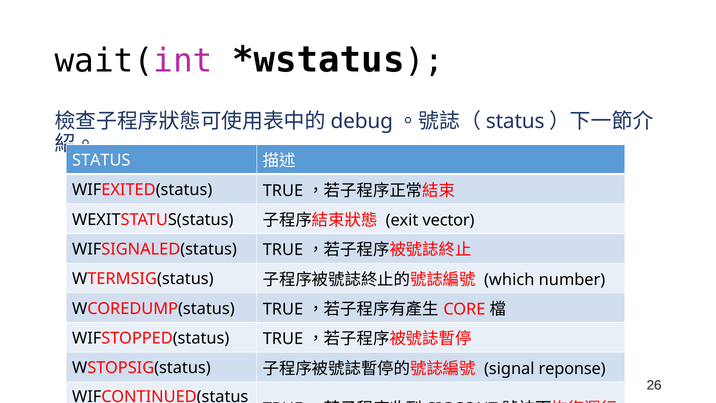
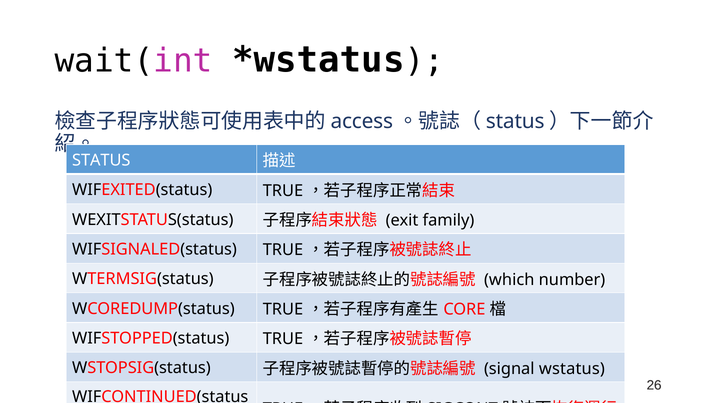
debug: debug -> access
vector: vector -> family
reponse: reponse -> wstatus
